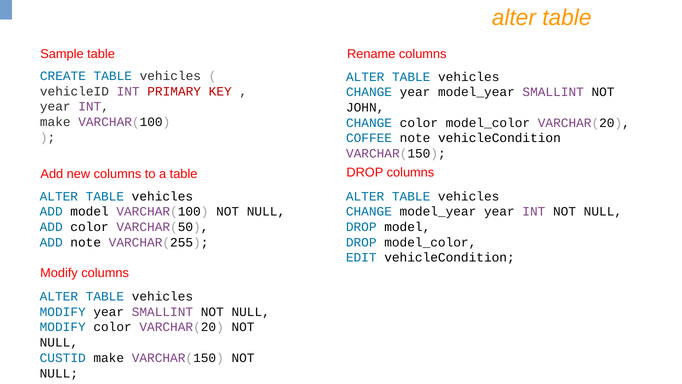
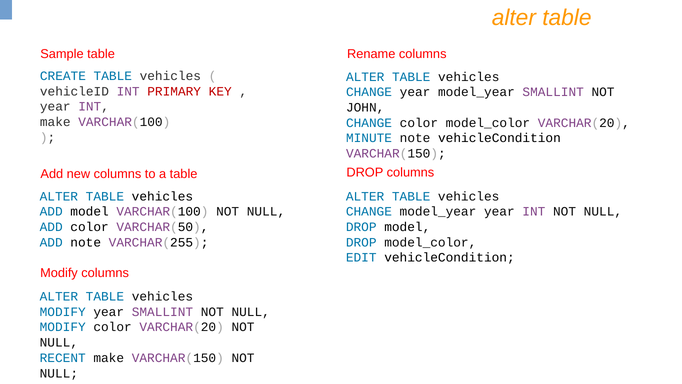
COFFEE: COFFEE -> MINUTE
CUSTID: CUSTID -> RECENT
